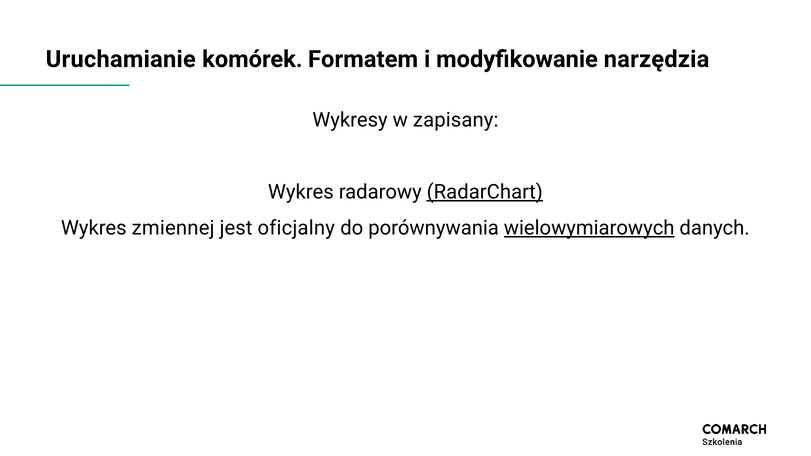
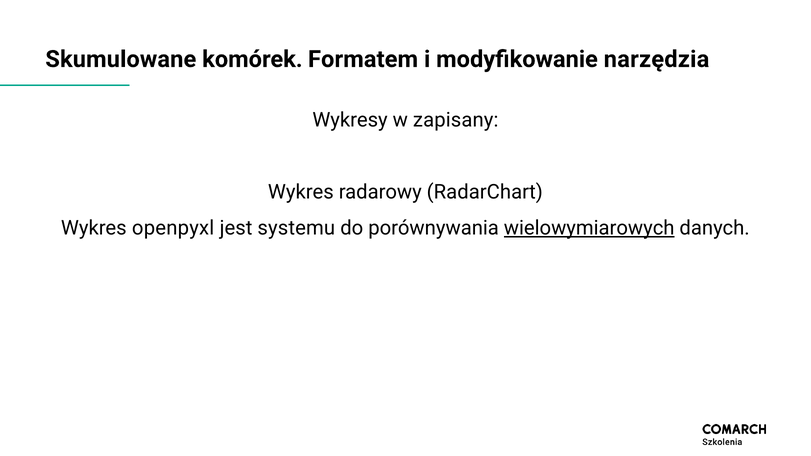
Uruchamianie: Uruchamianie -> Skumulowane
RadarChart underline: present -> none
zmiennej: zmiennej -> openpyxl
oficjalny: oficjalny -> systemu
